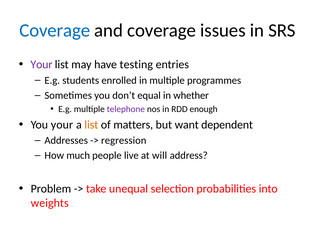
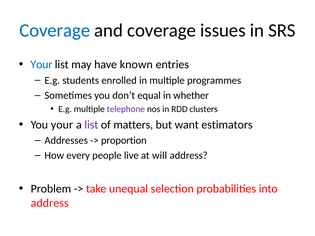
Your at (41, 65) colour: purple -> blue
testing: testing -> known
enough: enough -> clusters
list at (91, 125) colour: orange -> purple
dependent: dependent -> estimators
regression: regression -> proportion
much: much -> every
weights at (50, 203): weights -> address
